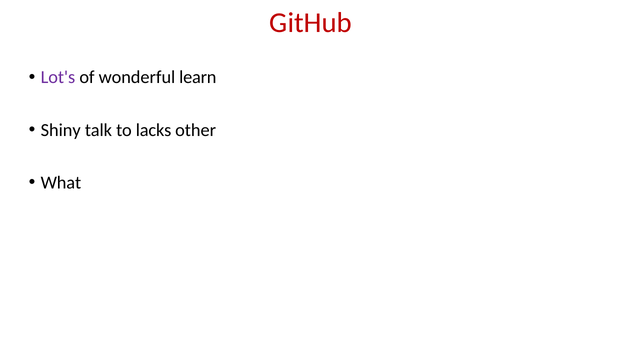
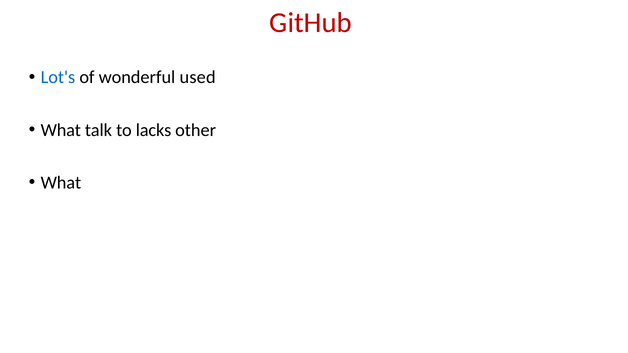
Lot's colour: purple -> blue
learn: learn -> used
Shiny at (61, 130): Shiny -> What
